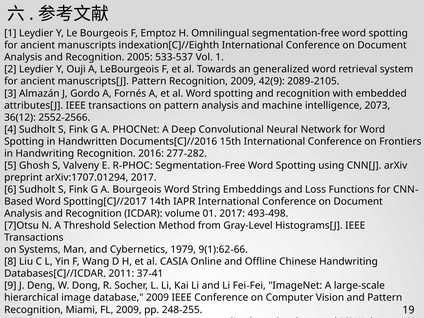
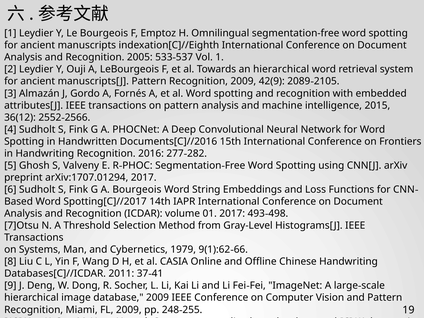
an generalized: generalized -> hierarchical
2073: 2073 -> 2015
